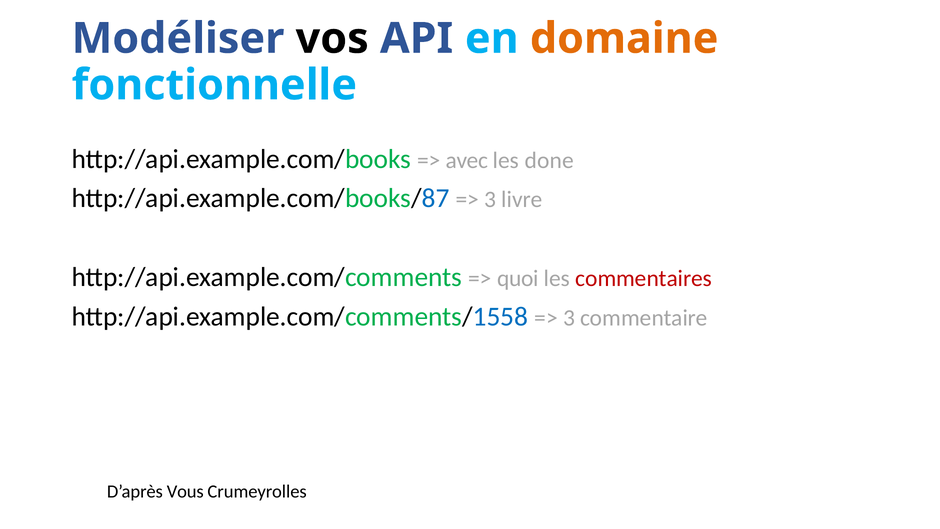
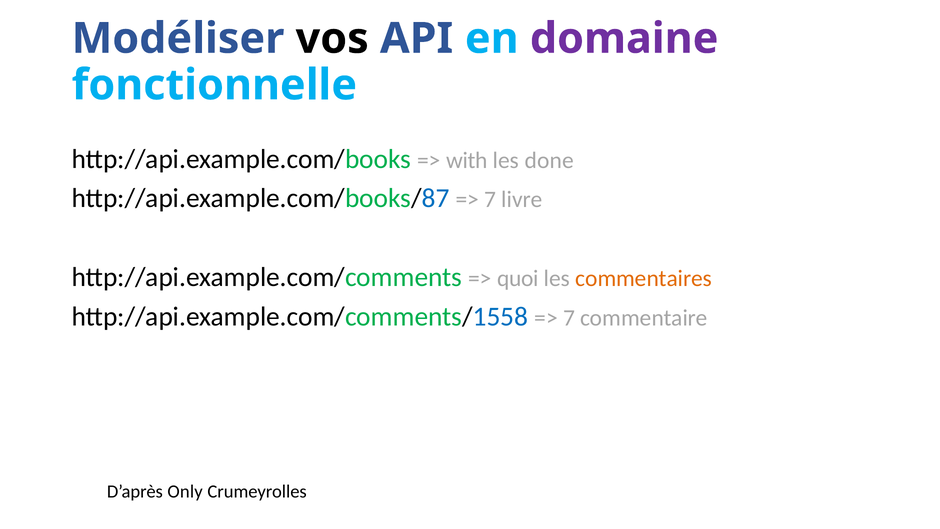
domaine colour: orange -> purple
avec: avec -> with
3 at (490, 200): 3 -> 7
commentaires colour: red -> orange
3 at (569, 318): 3 -> 7
Vous: Vous -> Only
